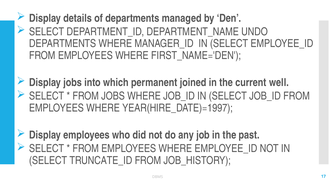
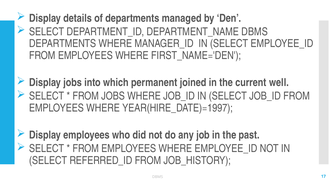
DEPARTMENT_NAME UNDO: UNDO -> DBMS
TRUNCATE_ID: TRUNCATE_ID -> REFERRED_ID
